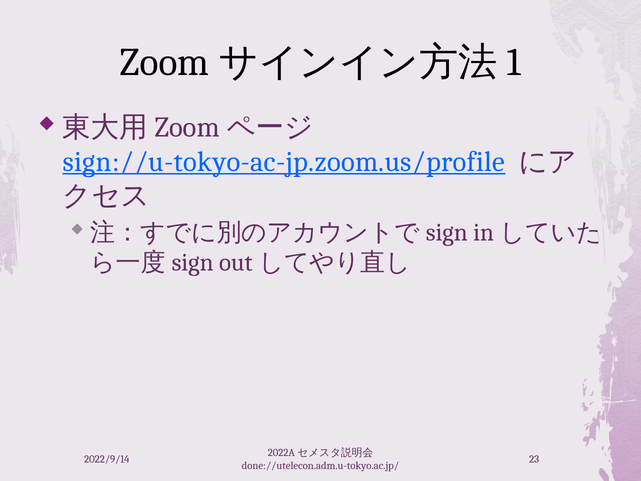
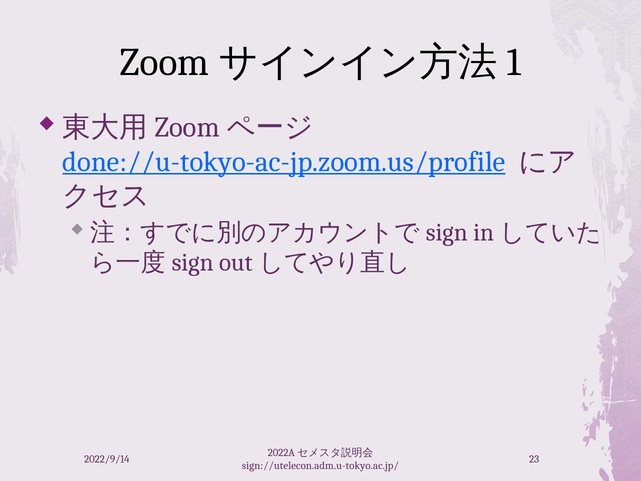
sign://u-tokyo-ac-jp.zoom.us/profile: sign://u-tokyo-ac-jp.zoom.us/profile -> done://u-tokyo-ac-jp.zoom.us/profile
done://utelecon.adm.u-tokyo.ac.jp/: done://utelecon.adm.u-tokyo.ac.jp/ -> sign://utelecon.adm.u-tokyo.ac.jp/
